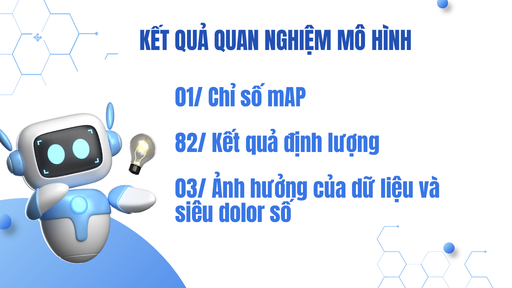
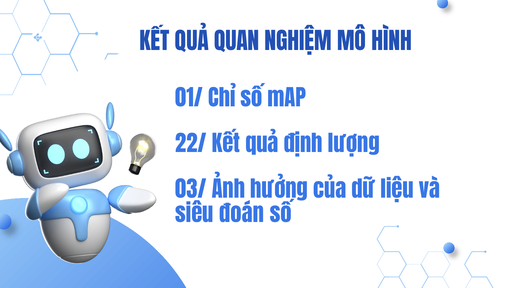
82/: 82/ -> 22/
dolor: dolor -> đoán
